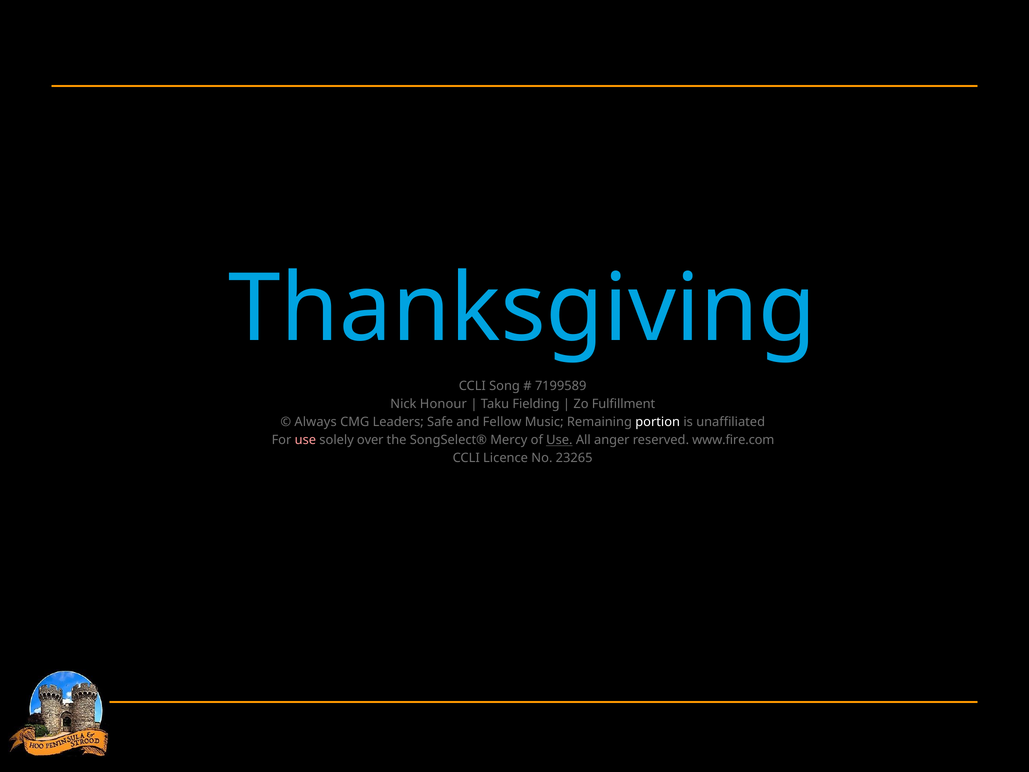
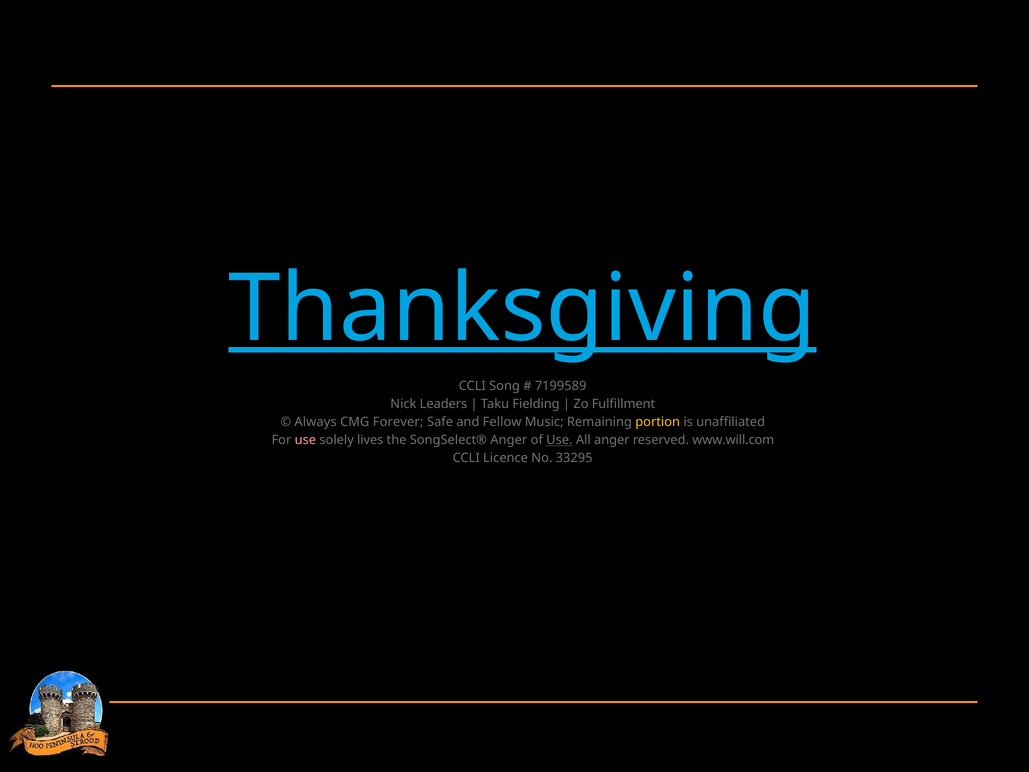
Thanksgiving underline: none -> present
Honour: Honour -> Leaders
Leaders: Leaders -> Forever
portion colour: white -> yellow
over: over -> lives
SongSelect® Mercy: Mercy -> Anger
www.fire.com: www.fire.com -> www.will.com
23265: 23265 -> 33295
